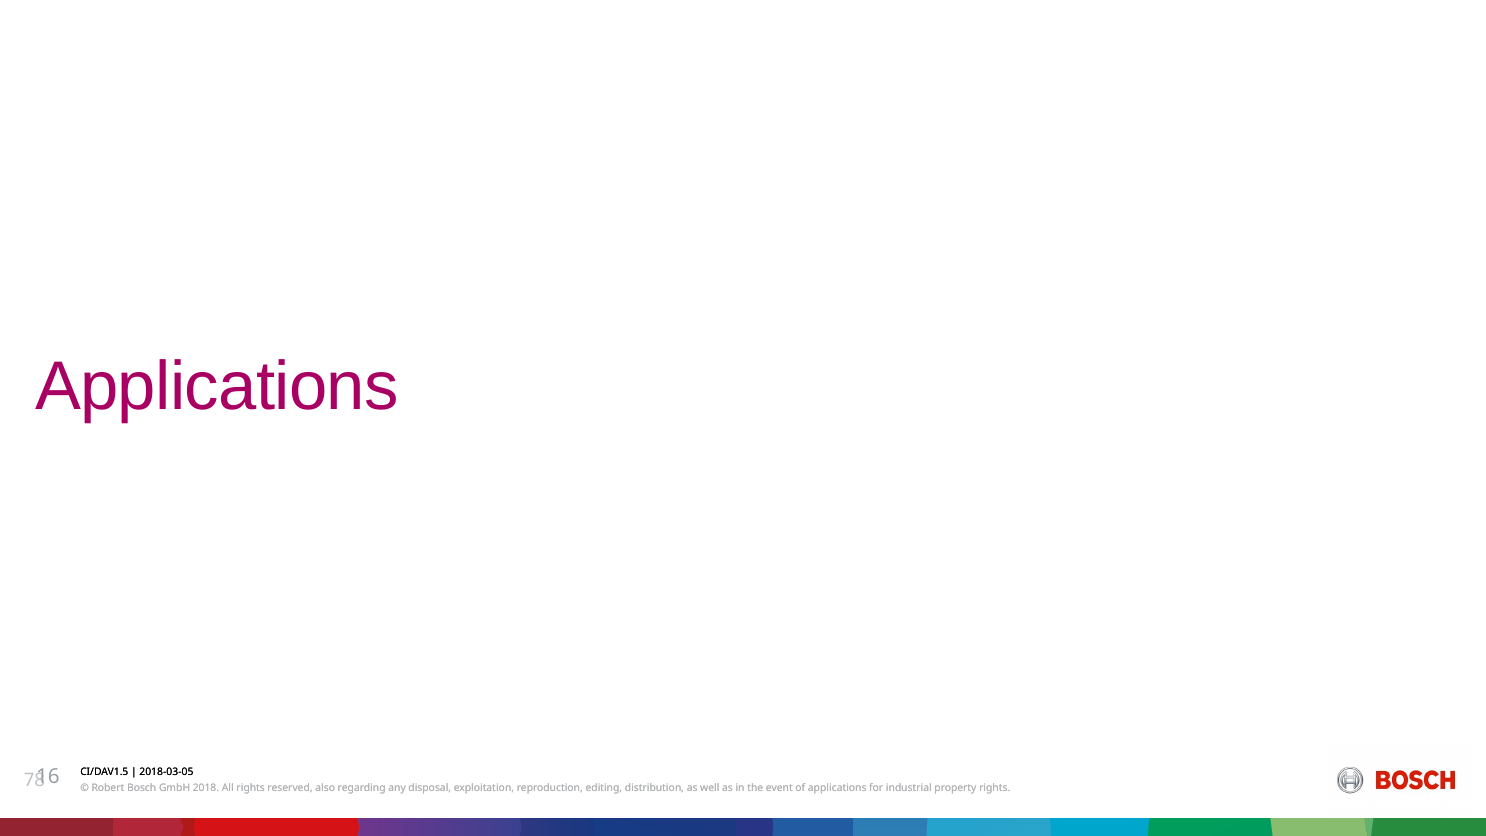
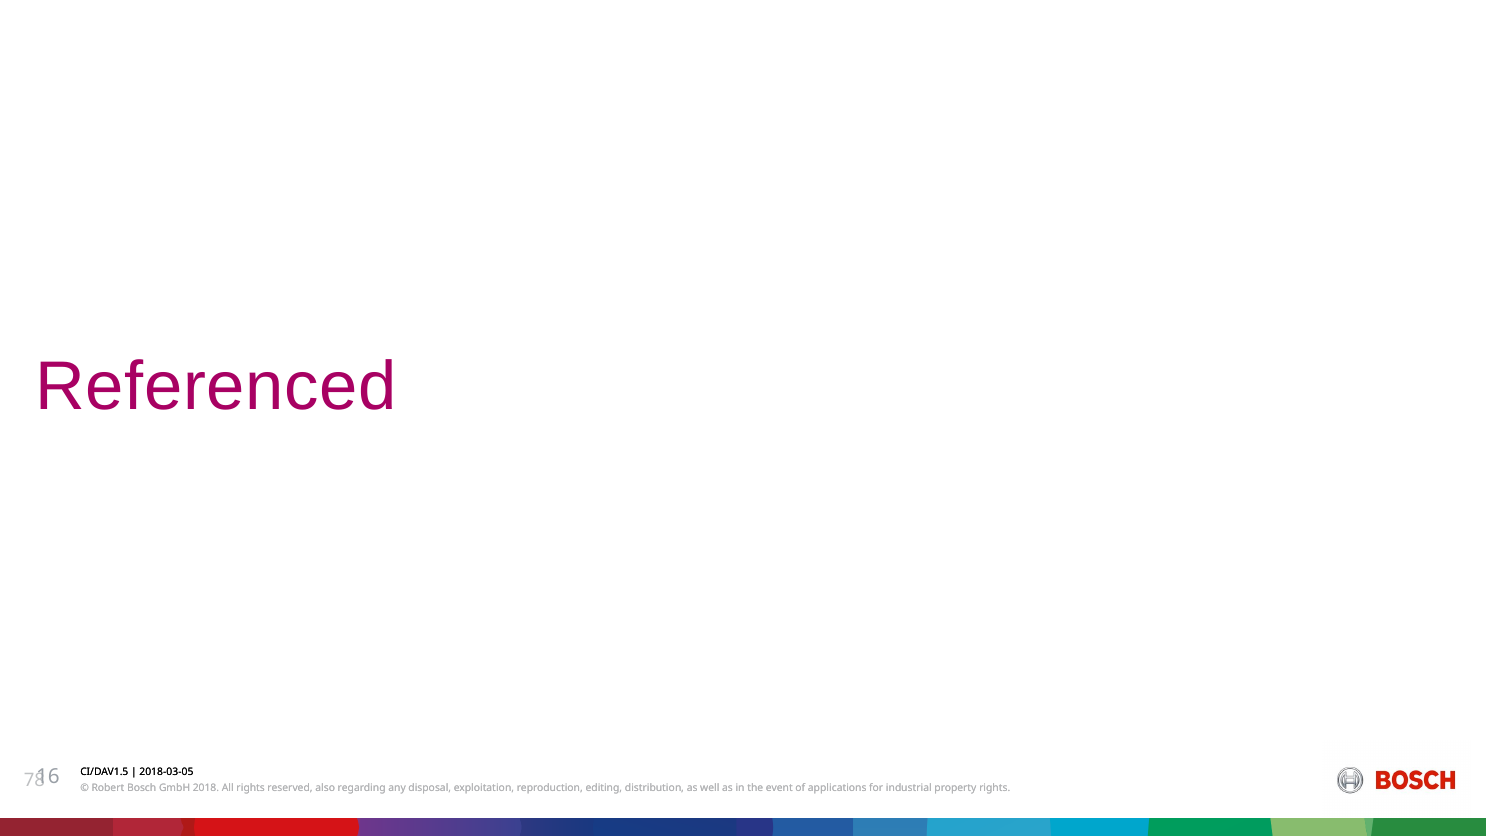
Applications at (217, 387): Applications -> Referenced
